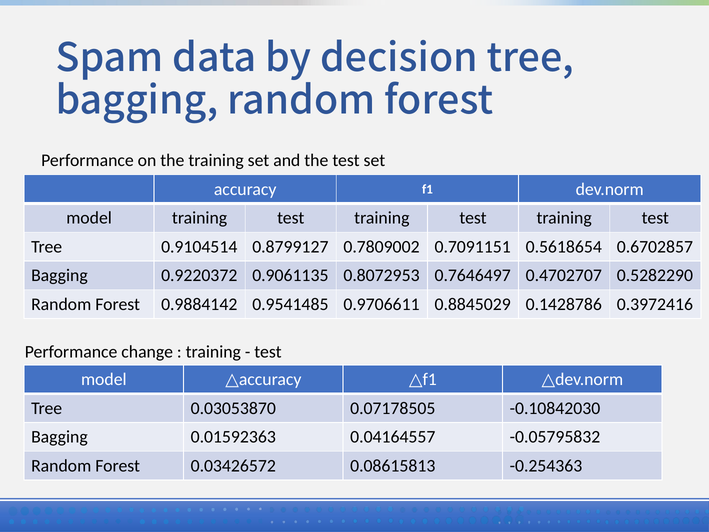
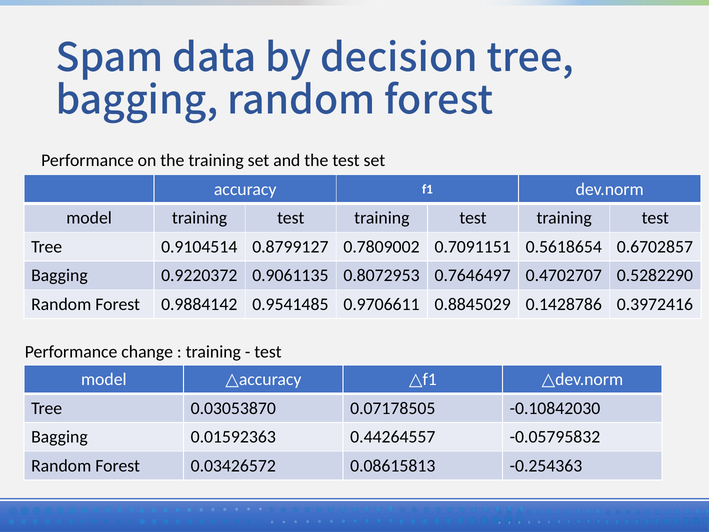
0.04164557: 0.04164557 -> 0.44264557
